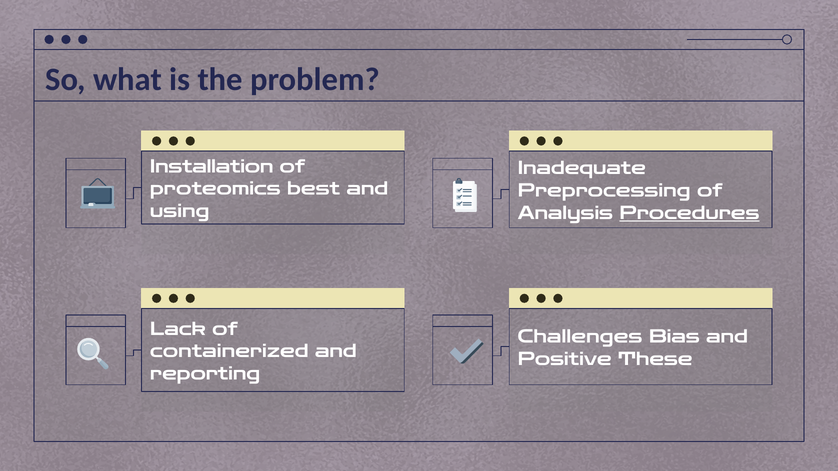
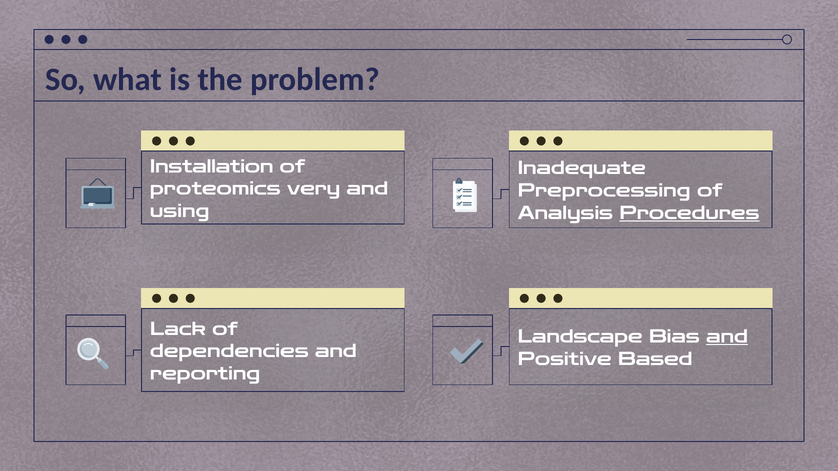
best: best -> very
Challenges: Challenges -> Landscape
and at (727, 337) underline: none -> present
containerized: containerized -> dependencies
These: These -> Based
